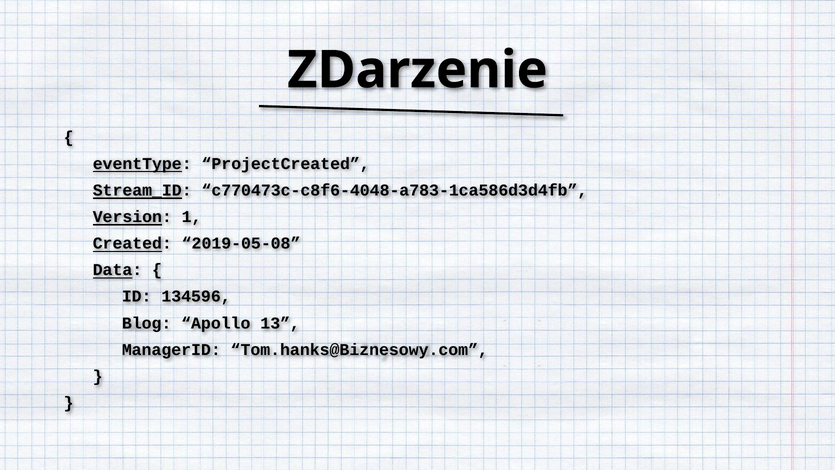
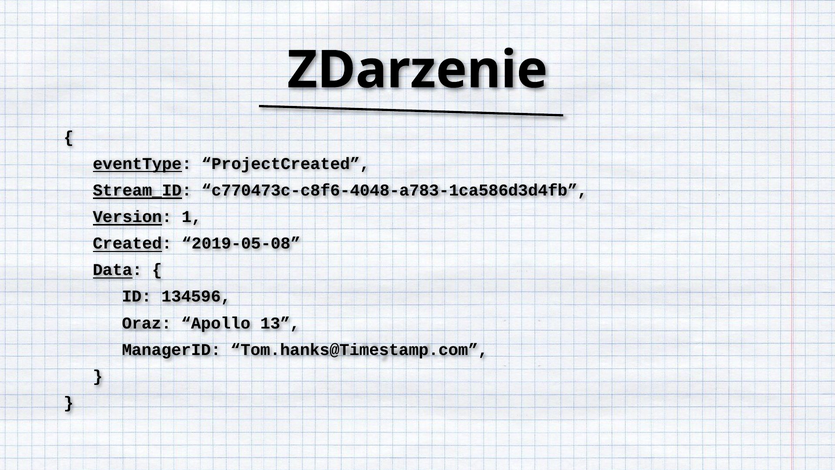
Blog: Blog -> Oraz
Tom.hanks@Biznesowy.com: Tom.hanks@Biznesowy.com -> Tom.hanks@Timestamp.com
